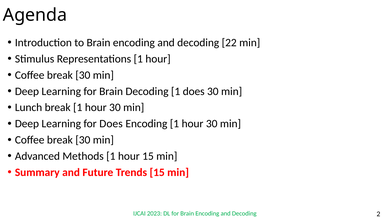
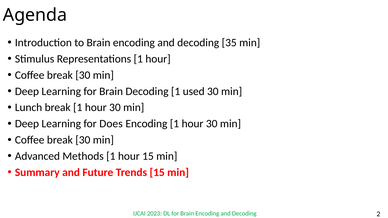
22: 22 -> 35
1 does: does -> used
